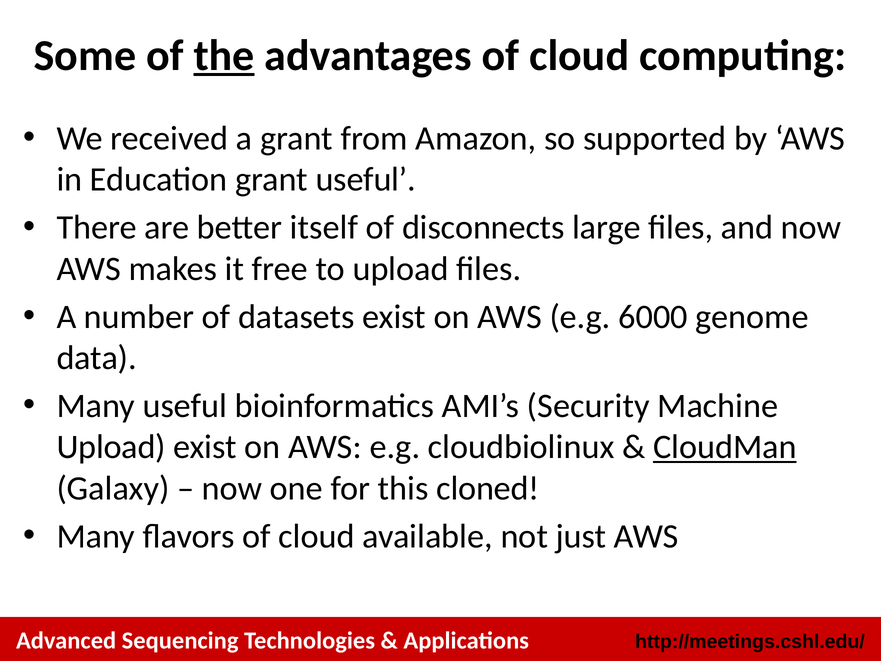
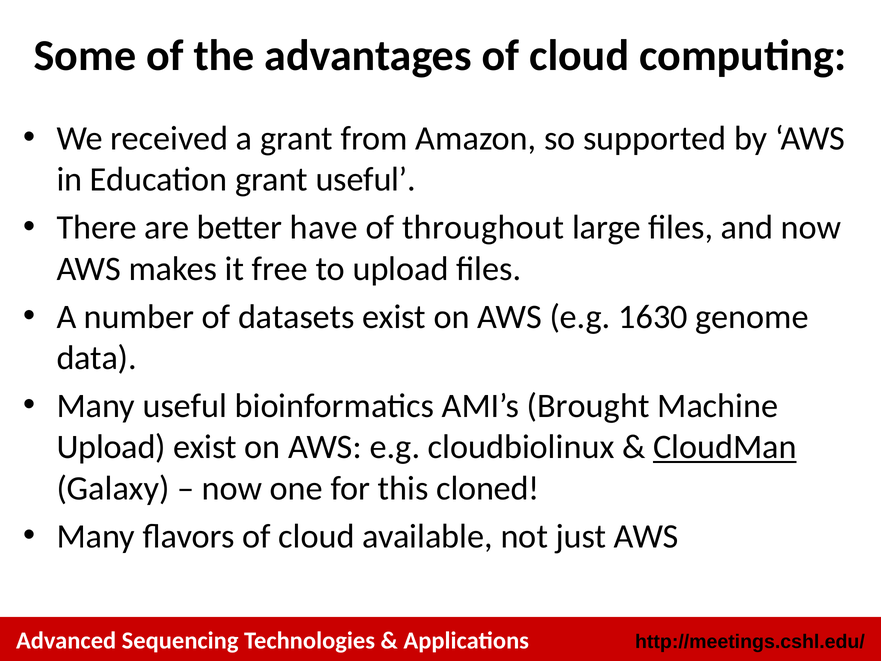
the underline: present -> none
itself: itself -> have
disconnects: disconnects -> throughout
6000: 6000 -> 1630
Security: Security -> Brought
